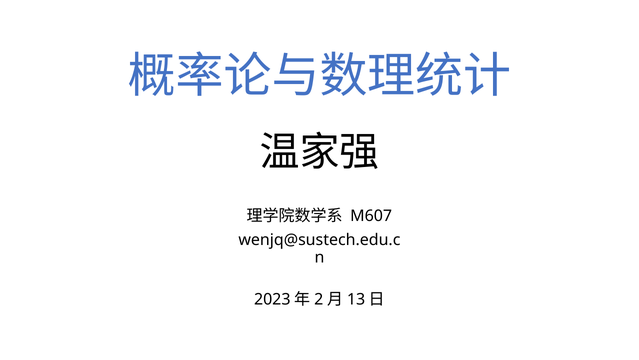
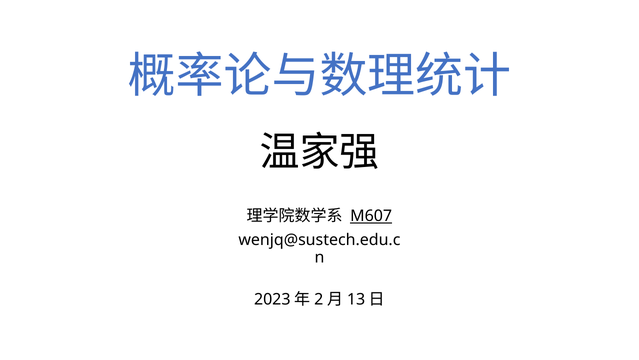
M607 underline: none -> present
